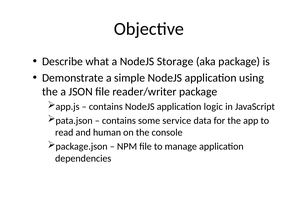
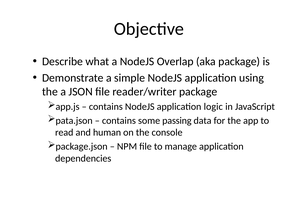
Storage: Storage -> Overlap
service: service -> passing
